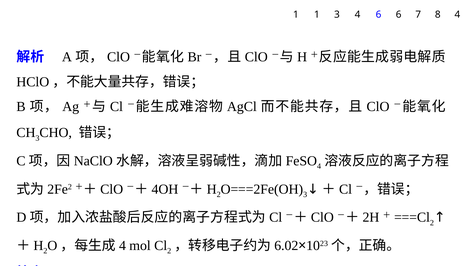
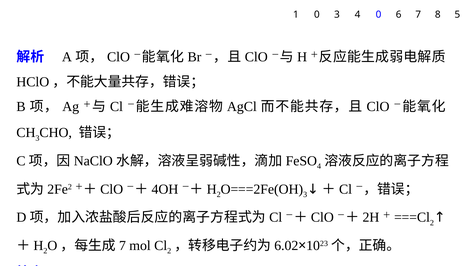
1 1: 1 -> 0
4 6: 6 -> 0
8 4: 4 -> 5
4 at (122, 246): 4 -> 7
